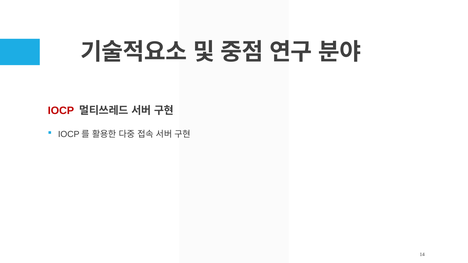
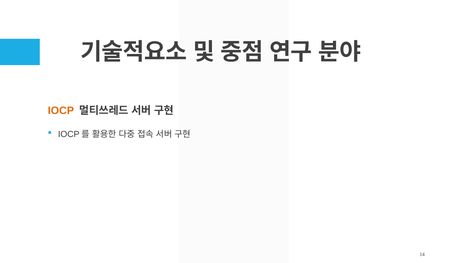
IOCP colour: red -> orange
